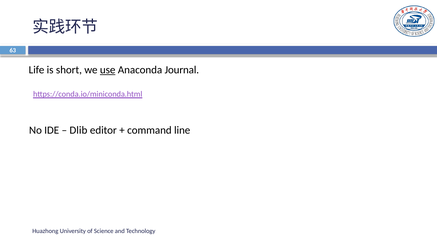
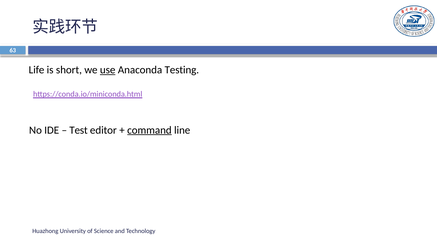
Journal: Journal -> Testing
Dlib: Dlib -> Test
command underline: none -> present
